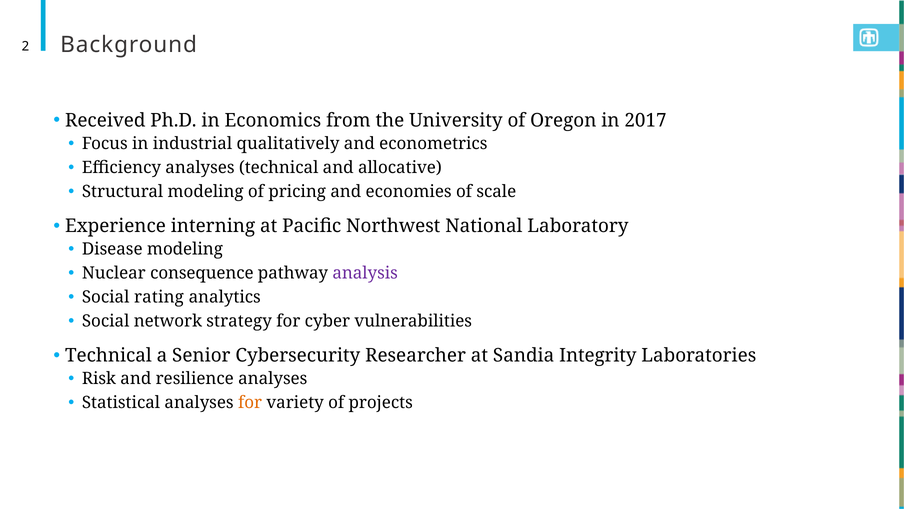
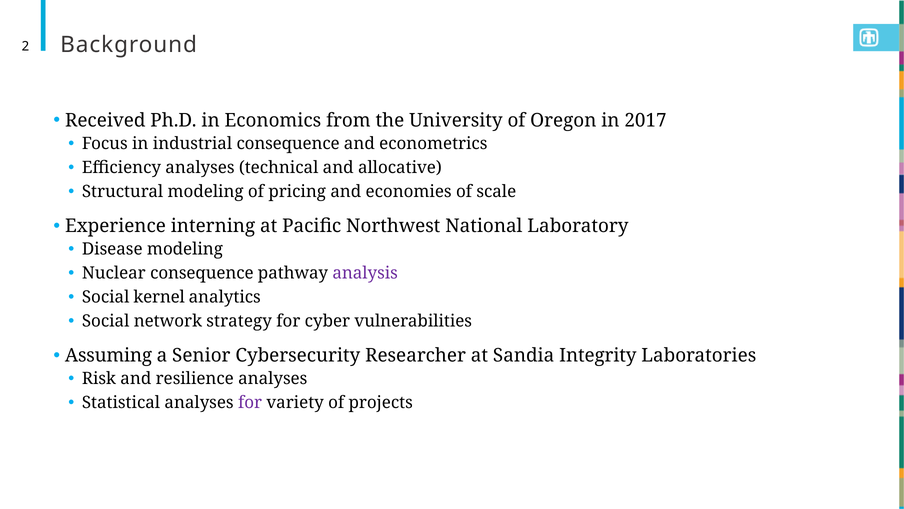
industrial qualitatively: qualitatively -> consequence
rating: rating -> kernel
Technical at (108, 355): Technical -> Assuming
for at (250, 402) colour: orange -> purple
